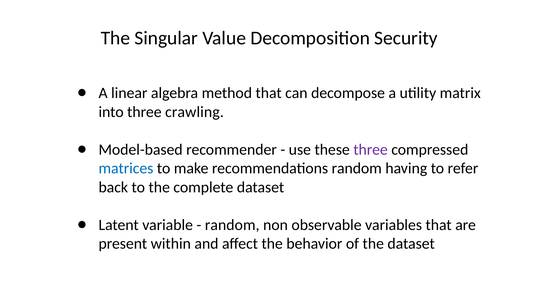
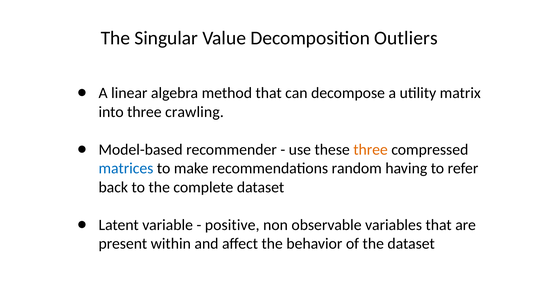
Security: Security -> Outliers
three at (371, 150) colour: purple -> orange
random at (232, 225): random -> positive
